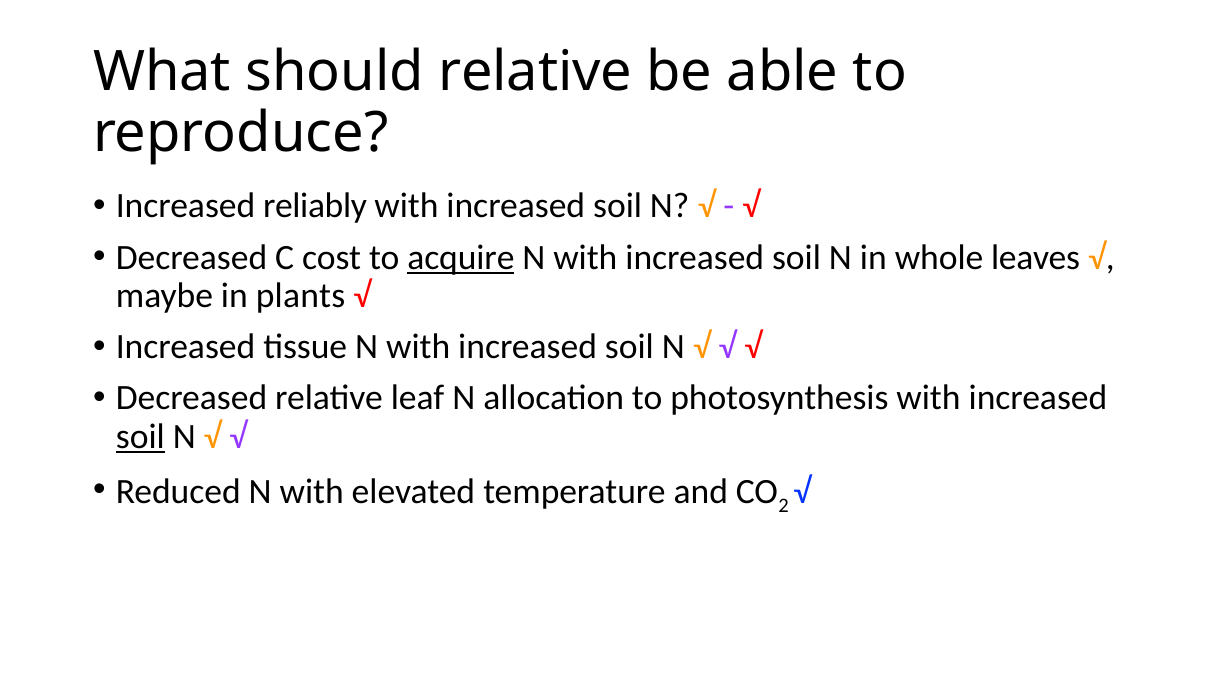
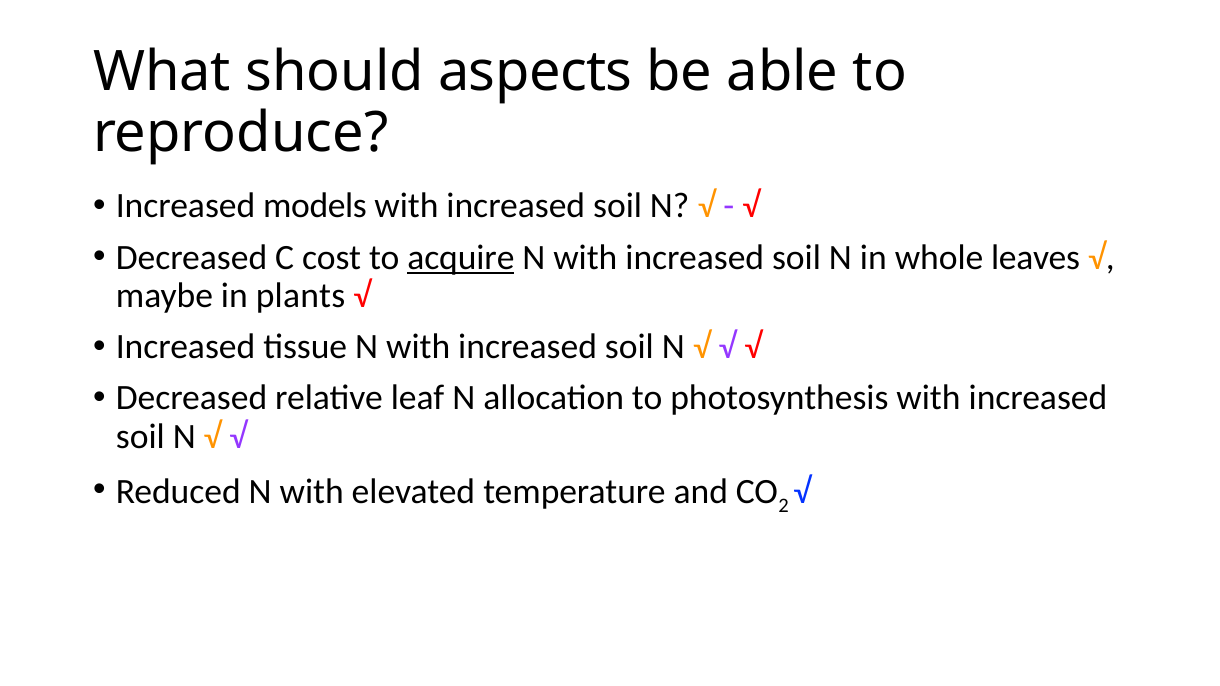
should relative: relative -> aspects
reliably: reliably -> models
soil at (140, 437) underline: present -> none
